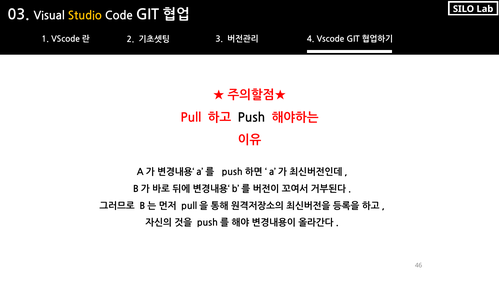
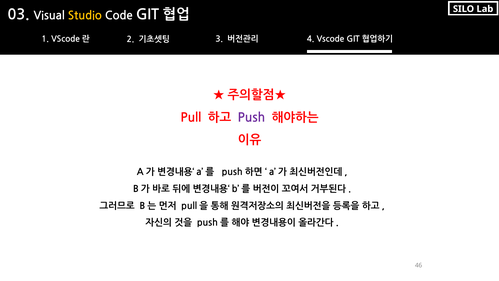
Push colour: black -> purple
